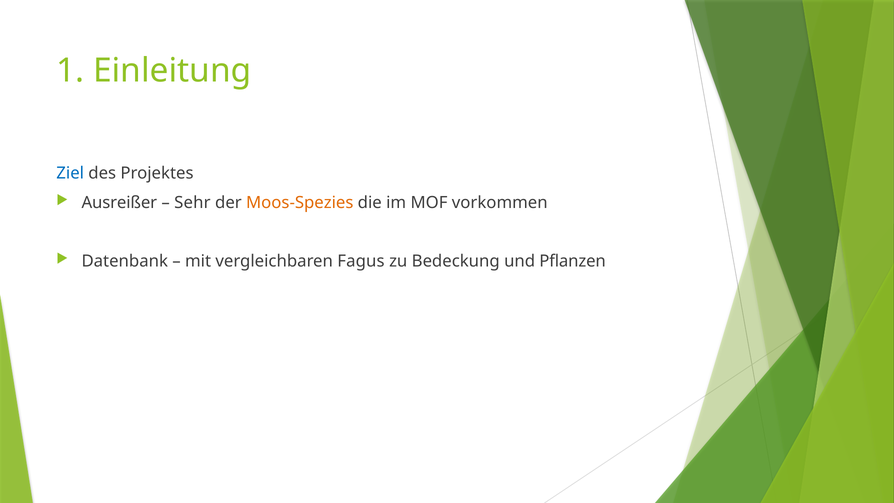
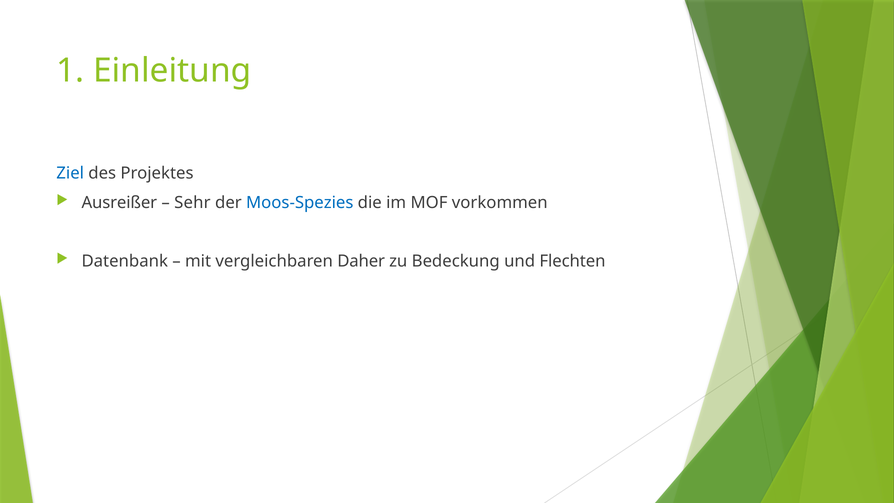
Moos-Spezies colour: orange -> blue
Fagus: Fagus -> Daher
Pflanzen: Pflanzen -> Flechten
